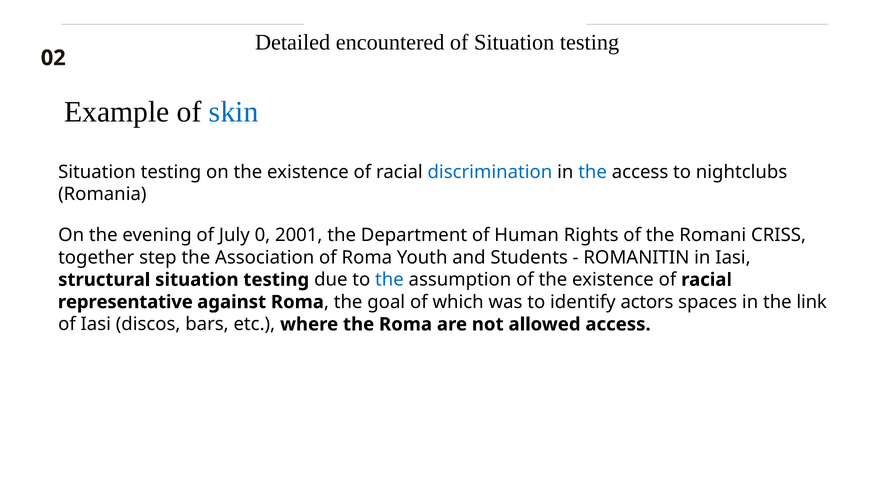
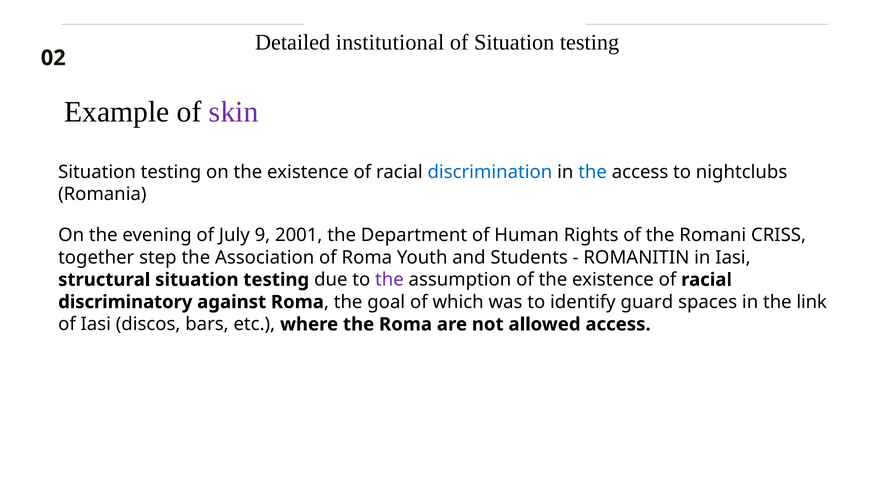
encountered: encountered -> institutional
skin colour: blue -> purple
0: 0 -> 9
the at (389, 280) colour: blue -> purple
representative: representative -> discriminatory
actors: actors -> guard
